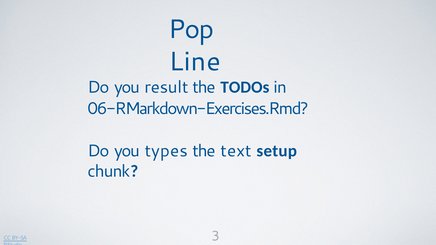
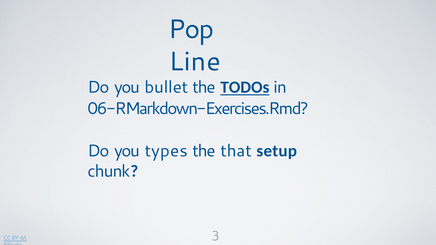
result: result -> bullet
TODOs underline: none -> present
text: text -> that
